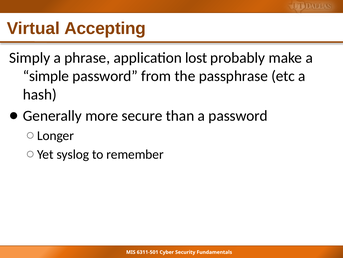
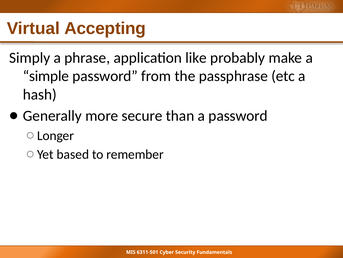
lost: lost -> like
syslog: syslog -> based
